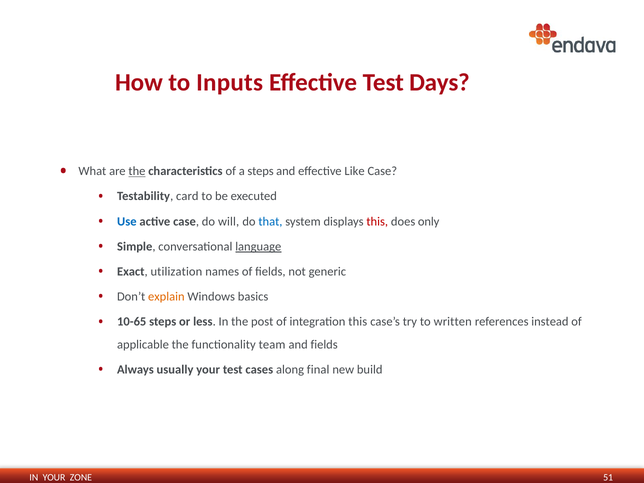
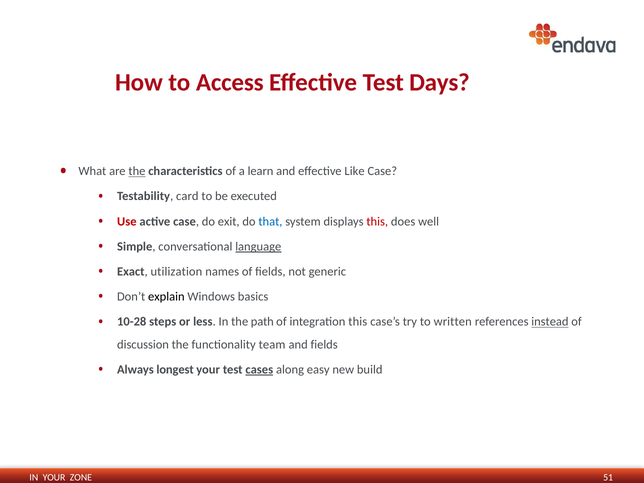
Inputs: Inputs -> Access
a steps: steps -> learn
Use colour: blue -> red
will: will -> exit
only: only -> well
explain colour: orange -> black
10-65: 10-65 -> 10-28
post: post -> path
instead underline: none -> present
applicable: applicable -> discussion
usually: usually -> longest
cases underline: none -> present
final: final -> easy
